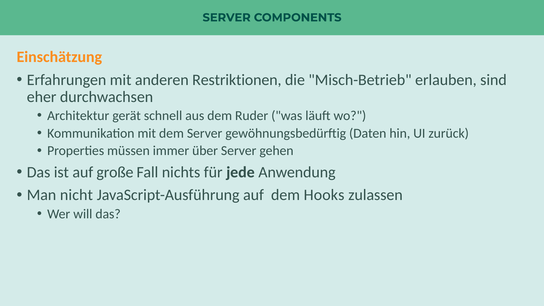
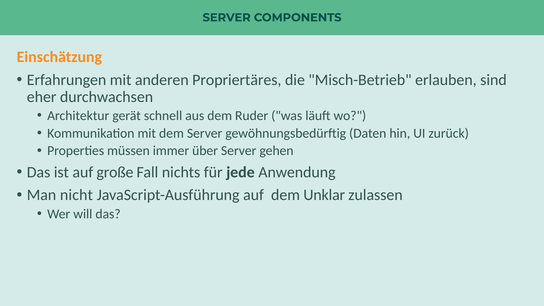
Restriktionen: Restriktionen -> Propriertäres
Hooks: Hooks -> Unklar
